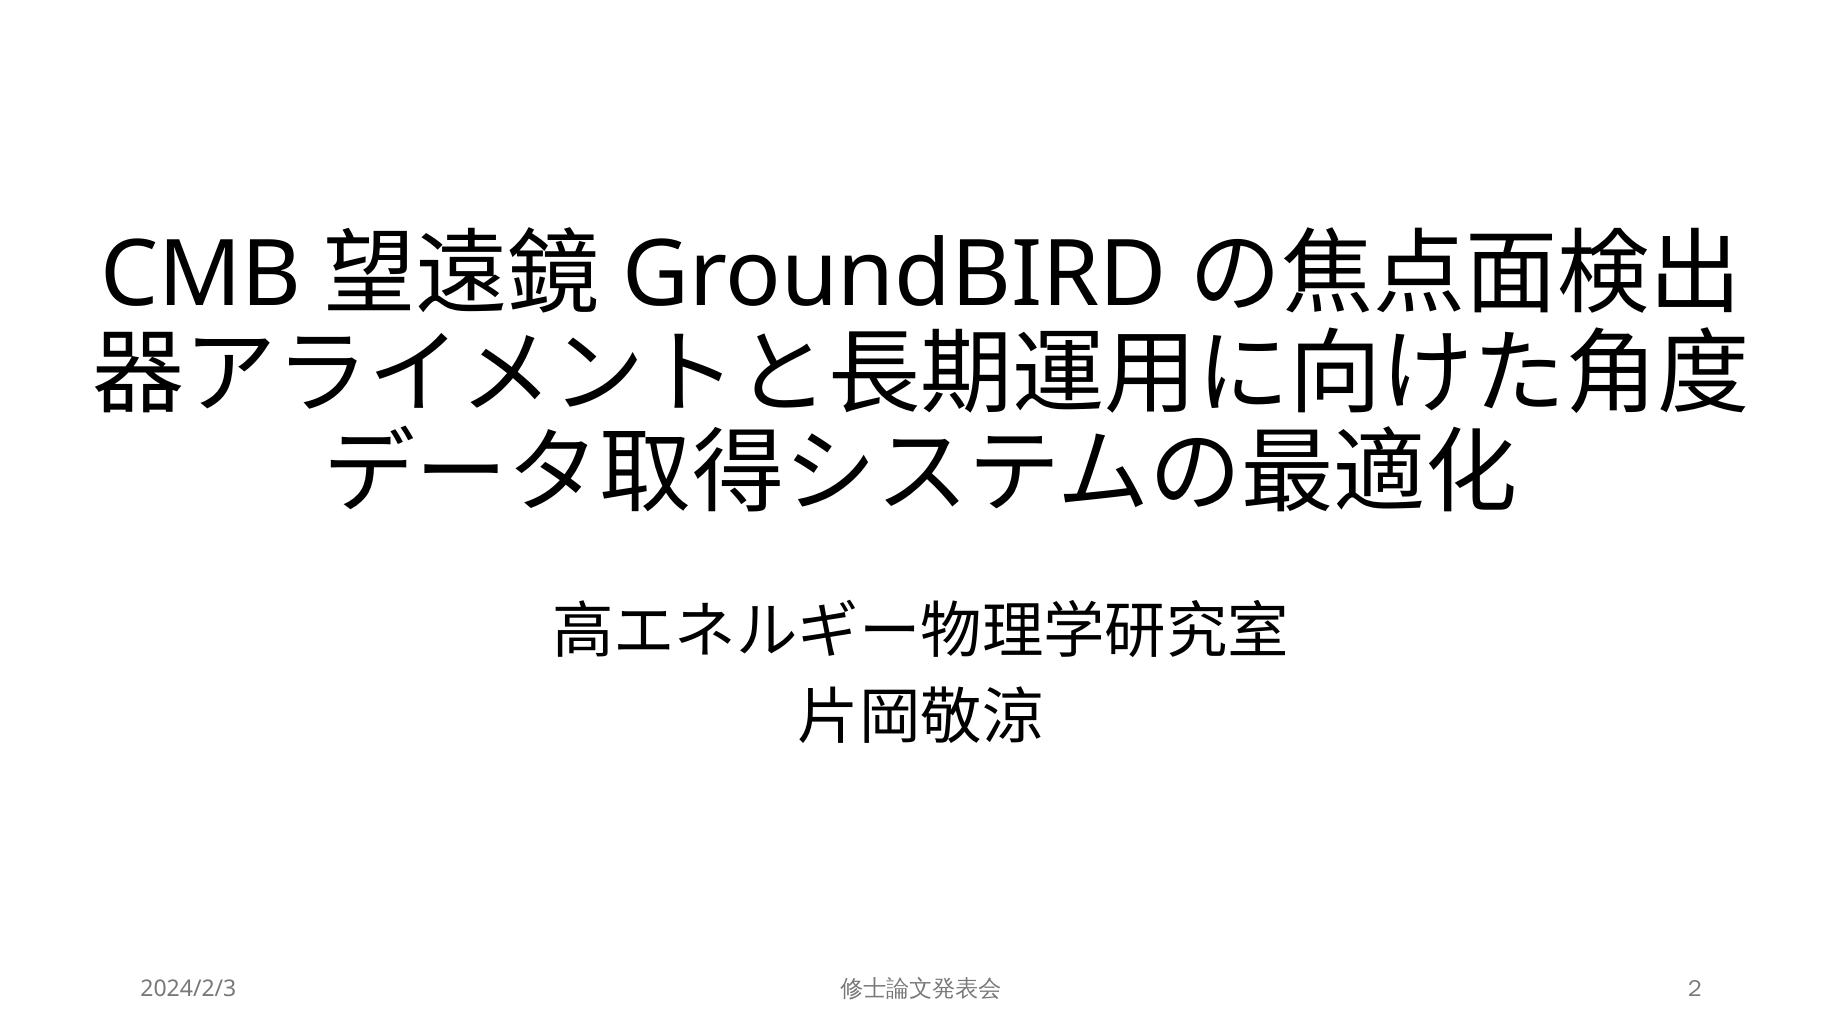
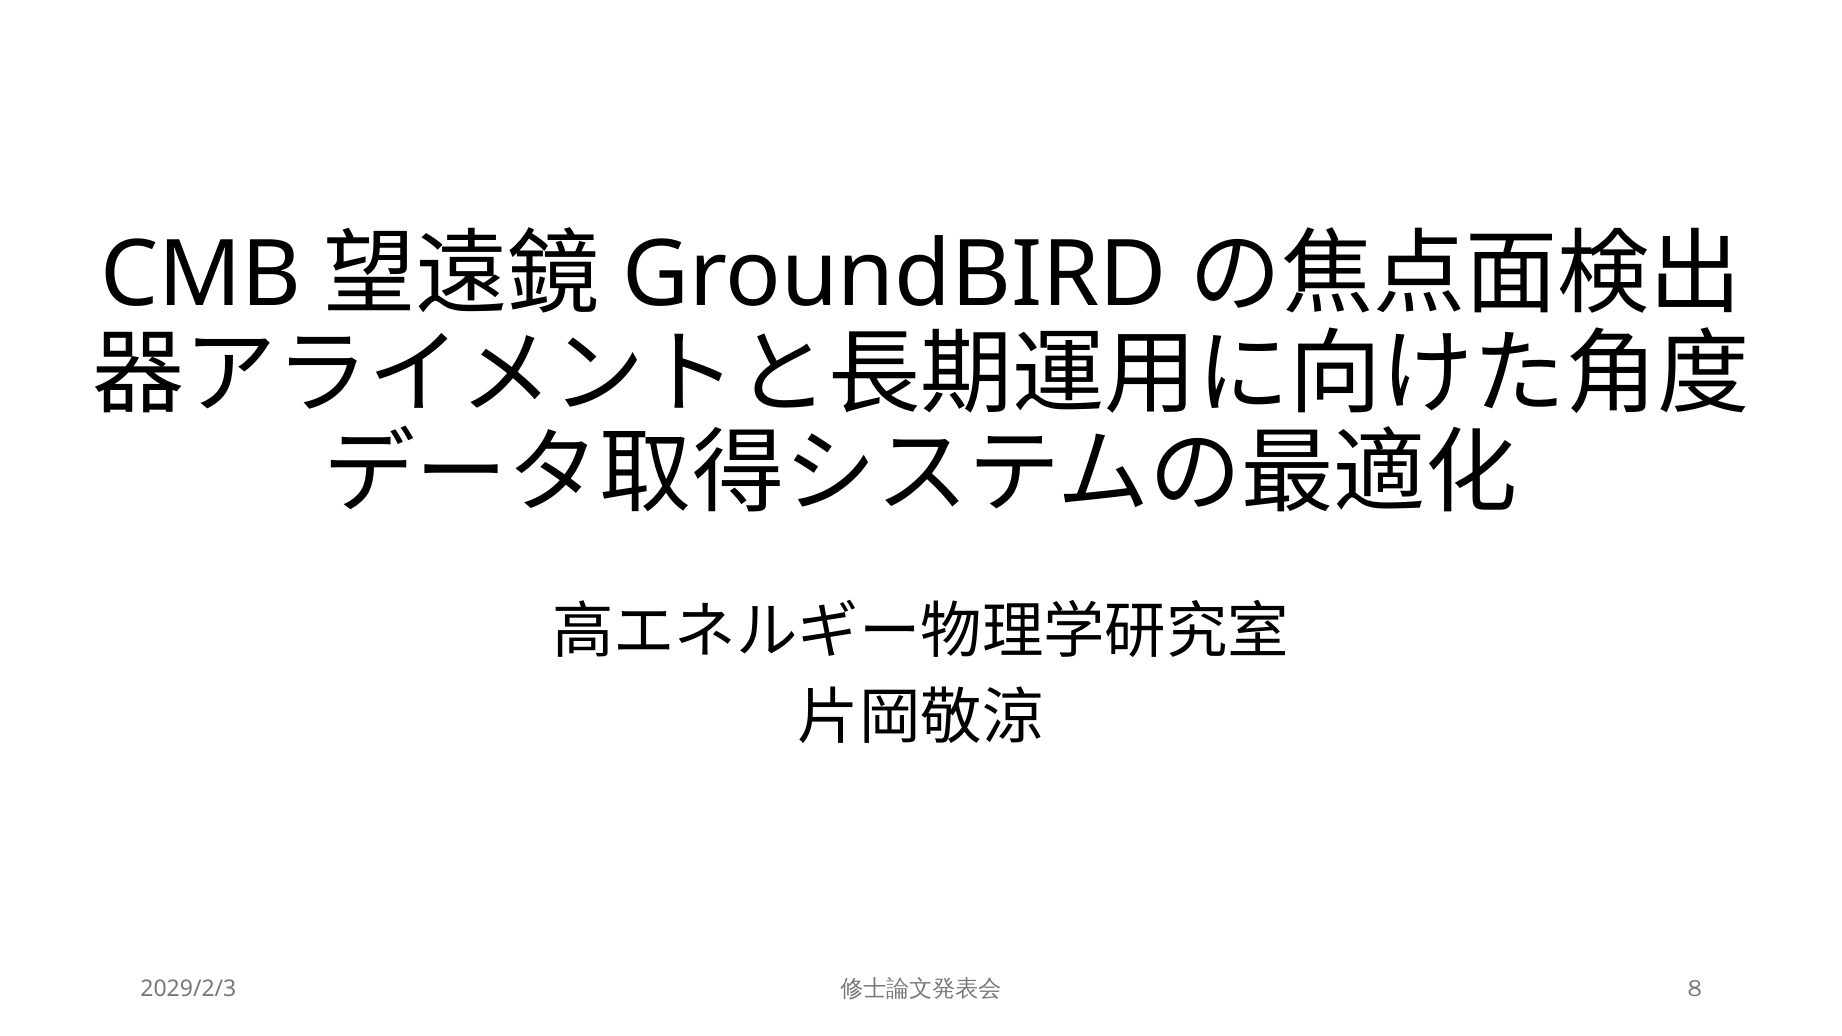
2024/2/3: 2024/2/3 -> 2029/2/3
2: 2 -> 8
